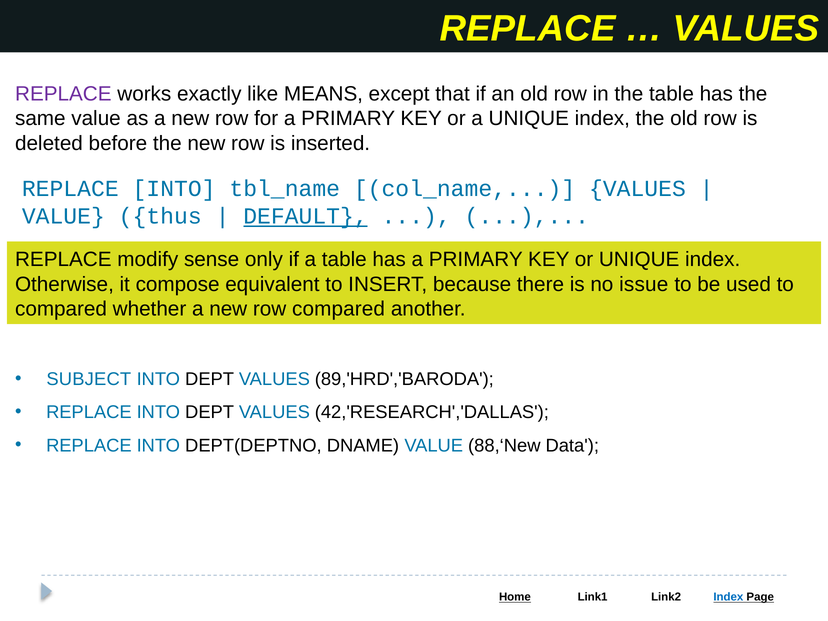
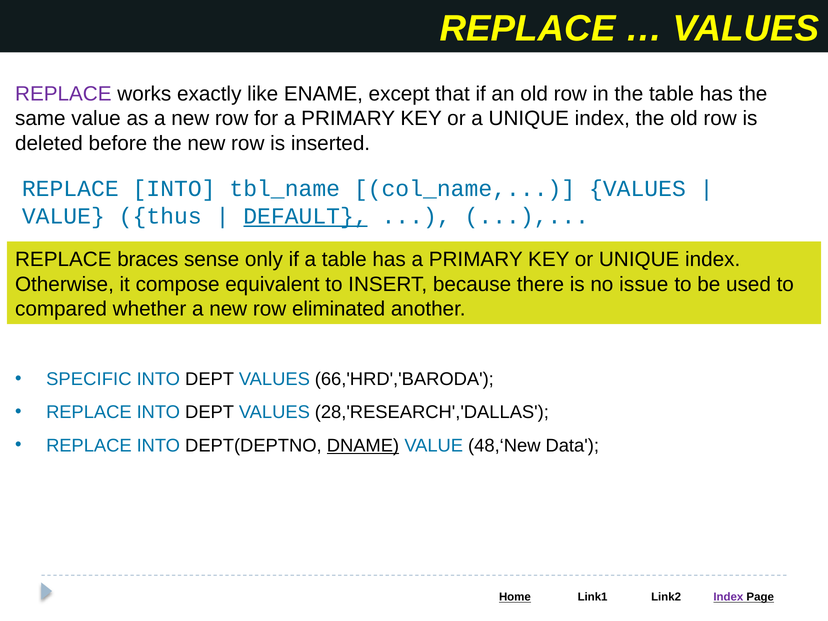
MEANS: MEANS -> ENAME
modify: modify -> braces
row compared: compared -> eliminated
SUBJECT: SUBJECT -> SPECIFIC
89,'HRD','BARODA: 89,'HRD','BARODA -> 66,'HRD','BARODA
42,'RESEARCH','DALLAS: 42,'RESEARCH','DALLAS -> 28,'RESEARCH','DALLAS
DNAME underline: none -> present
88,‘New: 88,‘New -> 48,‘New
Index at (728, 597) colour: blue -> purple
